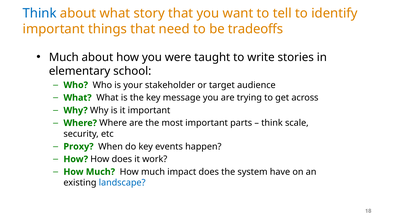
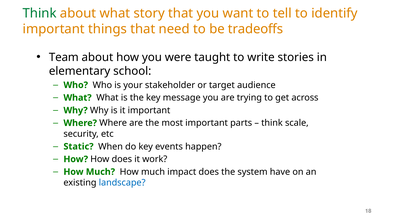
Think at (40, 13) colour: blue -> green
Much at (64, 57): Much -> Team
Proxy: Proxy -> Static
